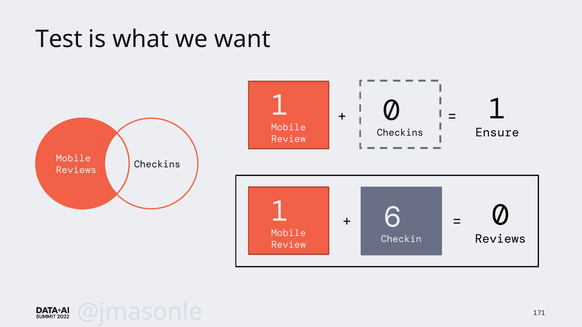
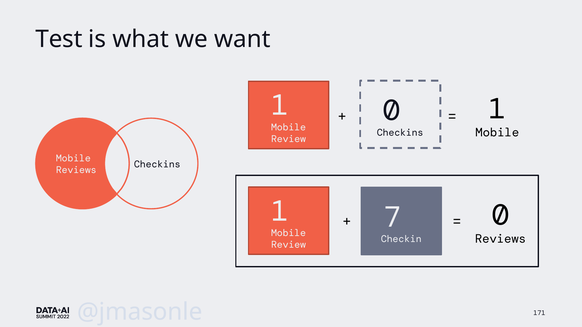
Ensure at (497, 133): Ensure -> Mobile
6: 6 -> 7
